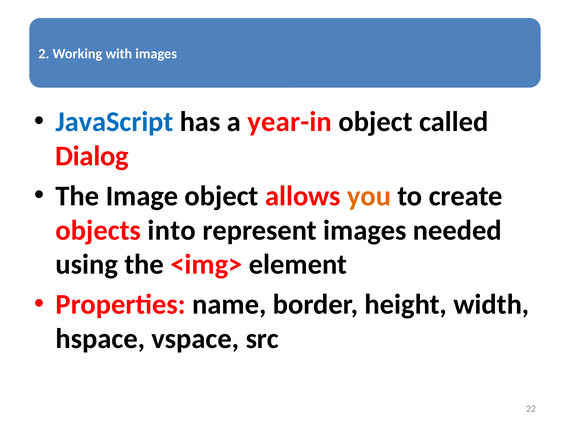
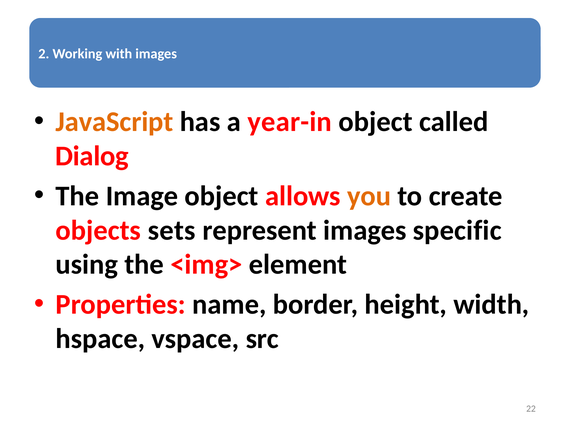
JavaScript colour: blue -> orange
into: into -> sets
needed: needed -> specific
